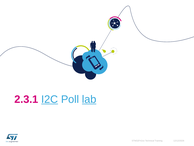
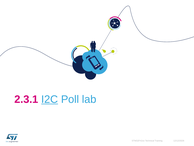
lab underline: present -> none
